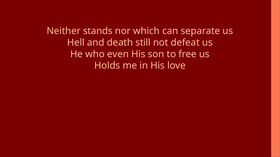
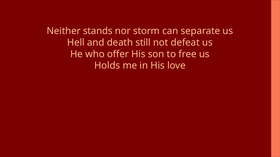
which: which -> storm
even: even -> offer
